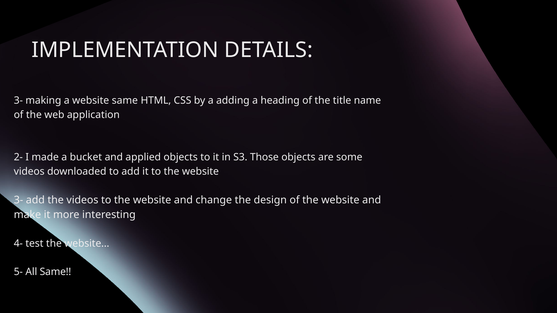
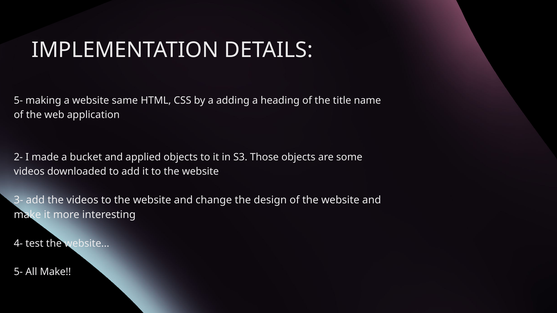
3- at (18, 101): 3- -> 5-
All Same: Same -> Make
